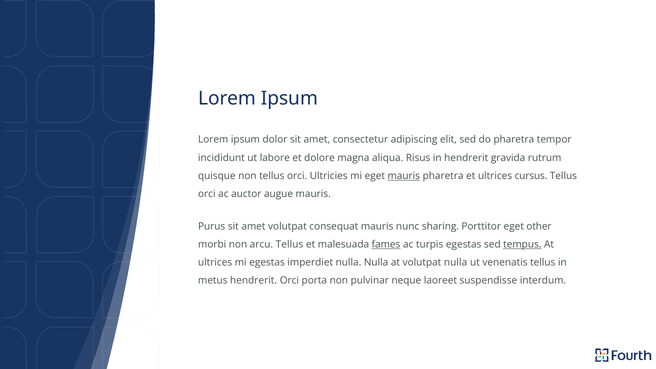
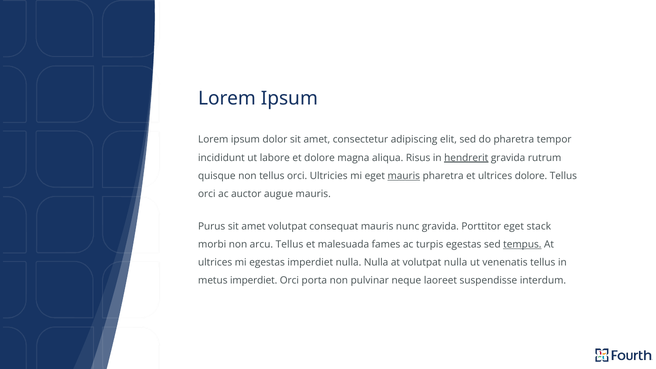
hendrerit at (466, 158) underline: none -> present
ultrices cursus: cursus -> dolore
nunc sharing: sharing -> gravida
other: other -> stack
fames underline: present -> none
metus hendrerit: hendrerit -> imperdiet
